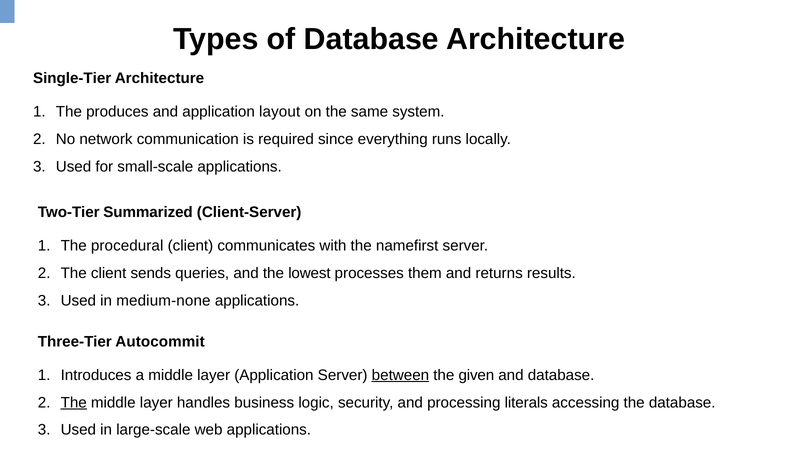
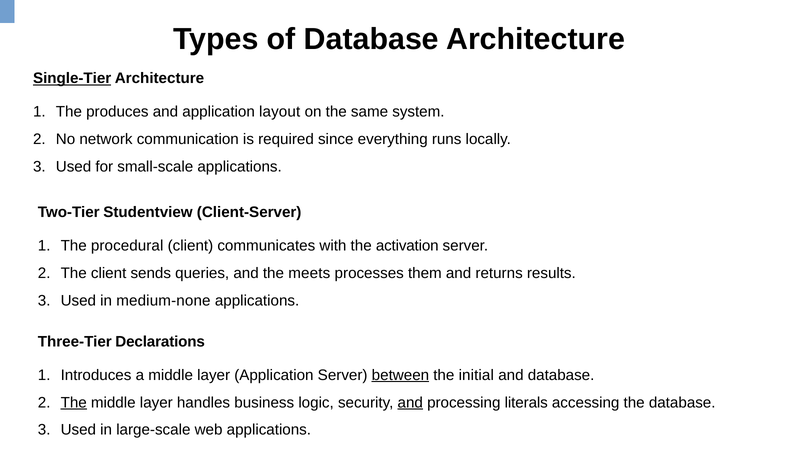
Single-Tier underline: none -> present
Summarized: Summarized -> Studentview
namefirst: namefirst -> activation
lowest: lowest -> meets
Autocommit: Autocommit -> Declarations
given: given -> initial
and at (410, 402) underline: none -> present
